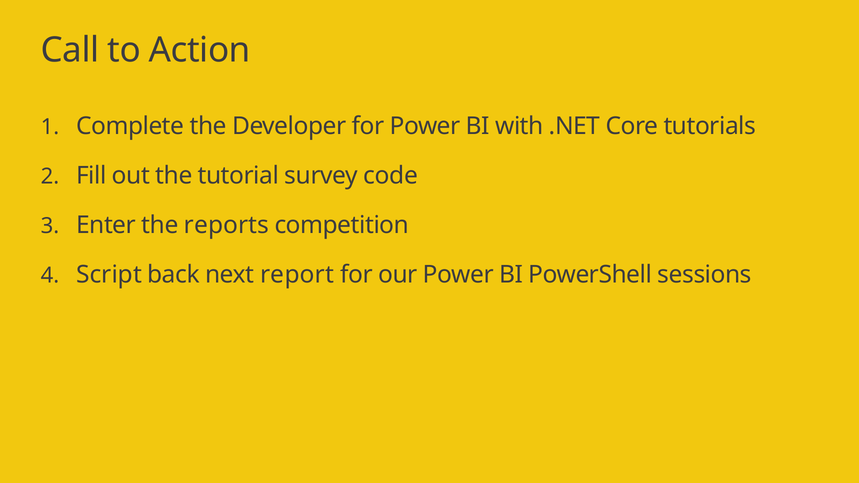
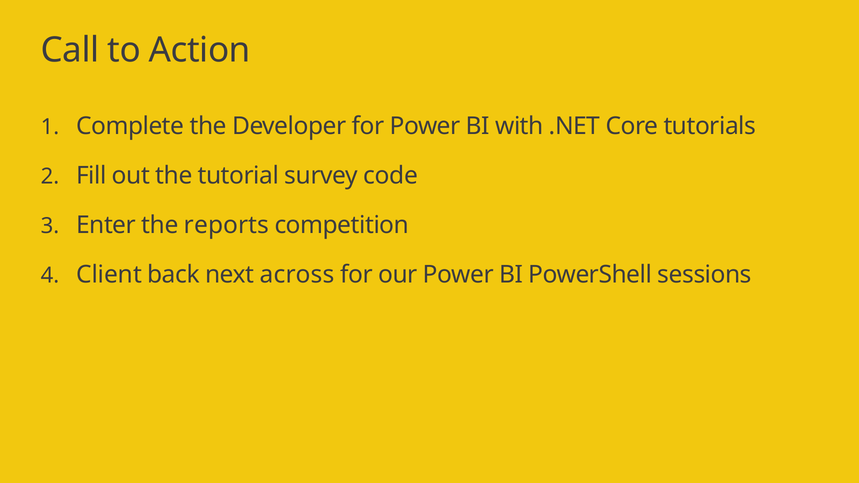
Script: Script -> Client
report: report -> across
